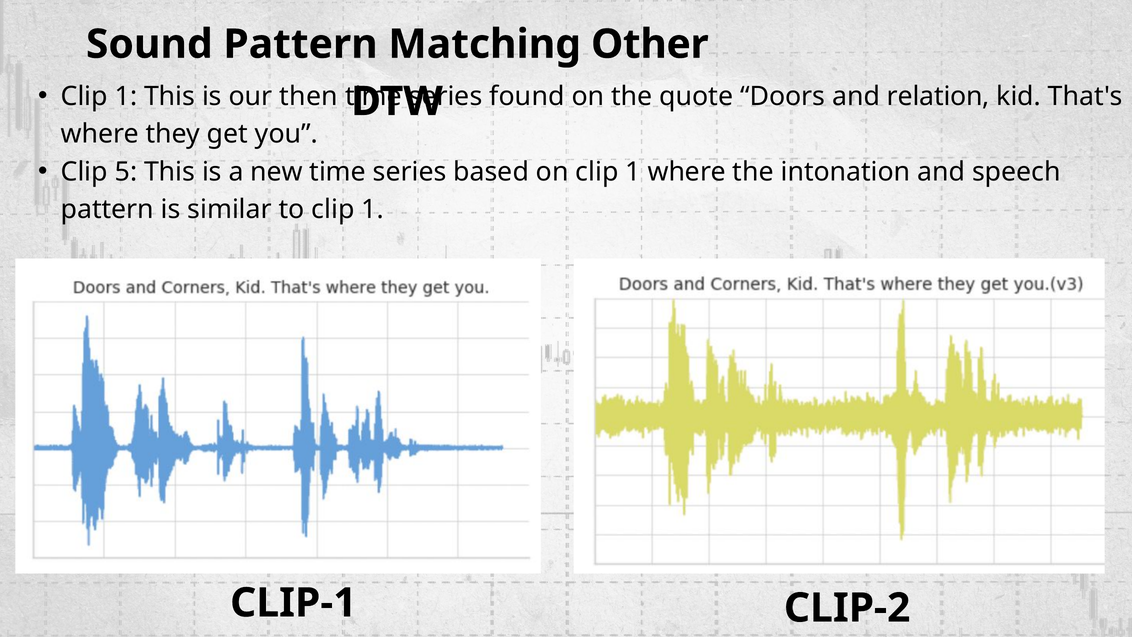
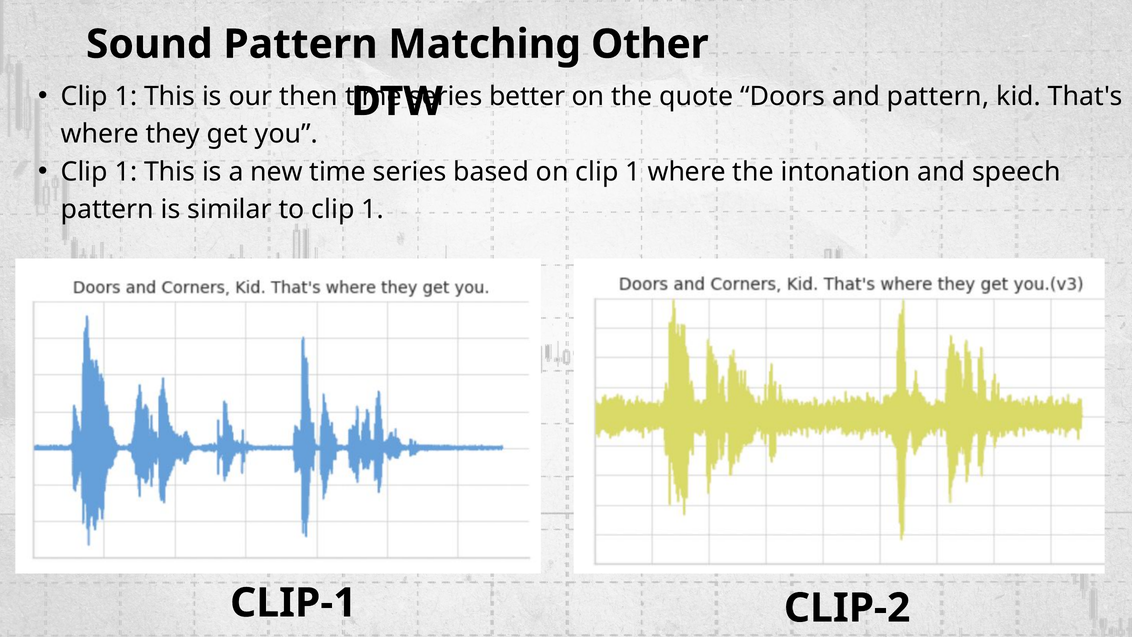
found: found -> better
and relation: relation -> pattern
5 at (126, 172): 5 -> 1
